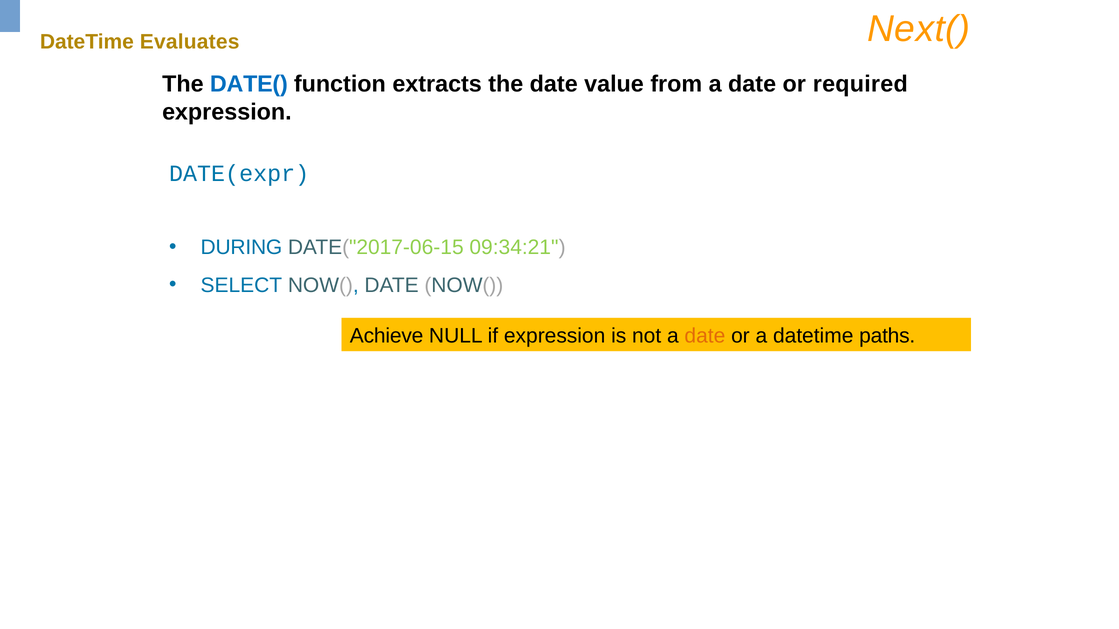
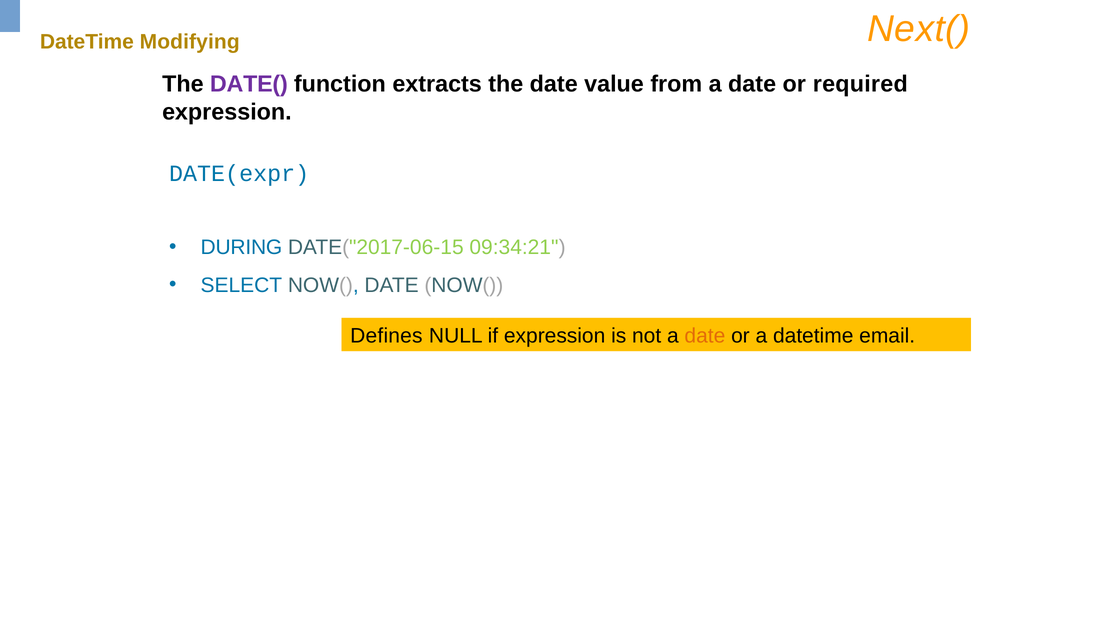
Evaluates: Evaluates -> Modifying
DATE( colour: blue -> purple
Achieve: Achieve -> Defines
paths: paths -> email
